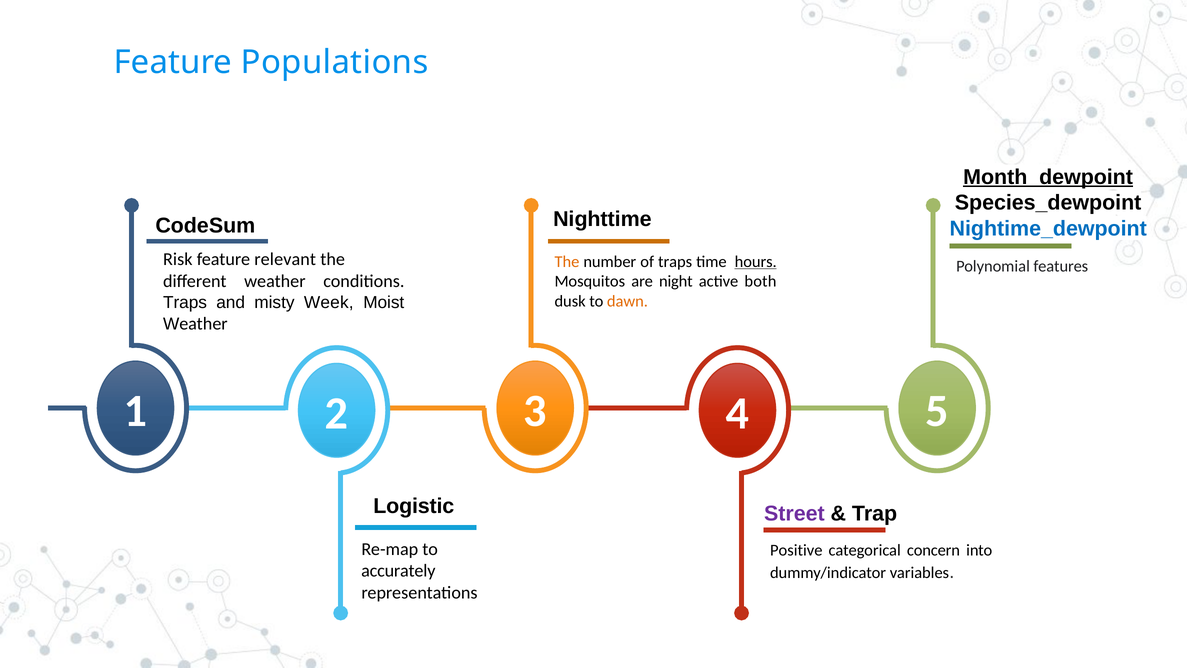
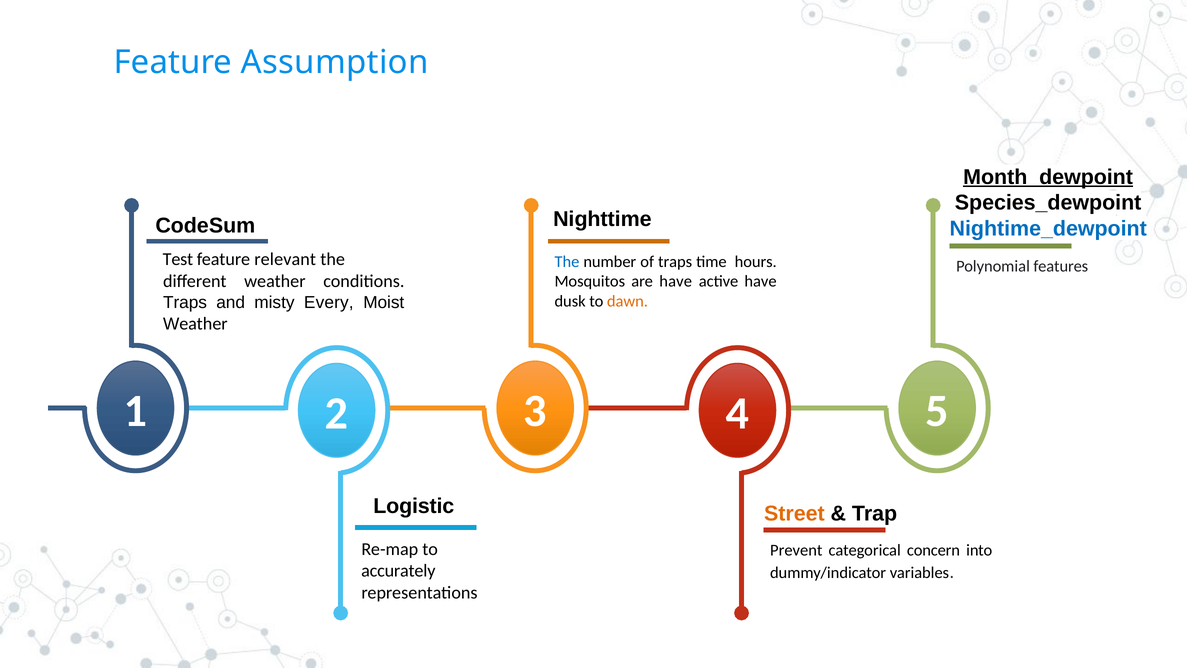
Populations: Populations -> Assumption
Risk: Risk -> Test
The at (567, 262) colour: orange -> blue
hours underline: present -> none
are night: night -> have
active both: both -> have
Week: Week -> Every
Street colour: purple -> orange
Positive: Positive -> Prevent
